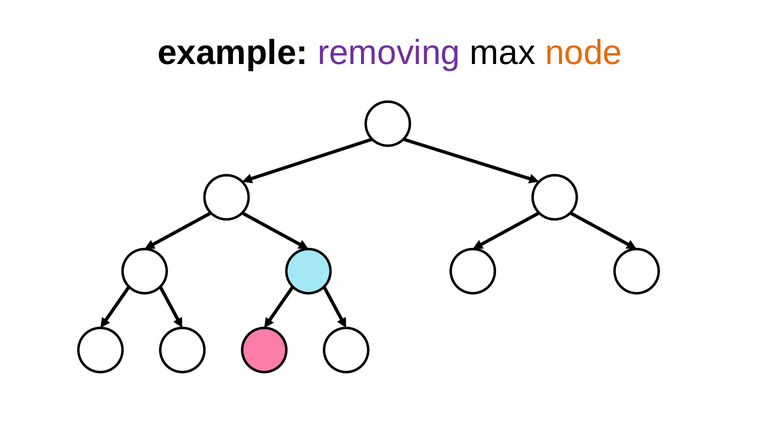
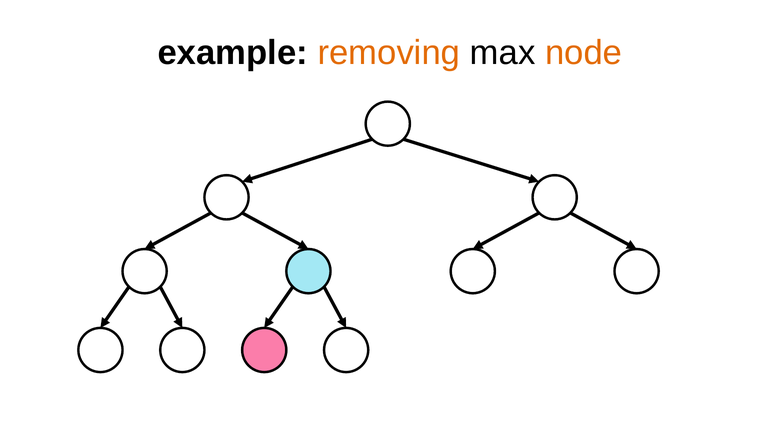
removing colour: purple -> orange
